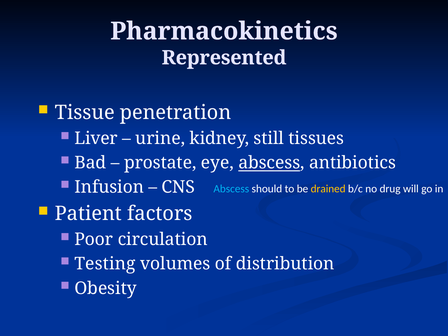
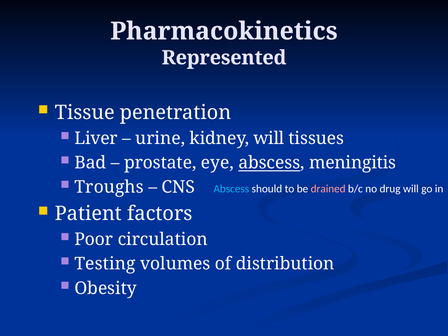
kidney still: still -> will
antibiotics: antibiotics -> meningitis
Infusion: Infusion -> Troughs
drained colour: yellow -> pink
